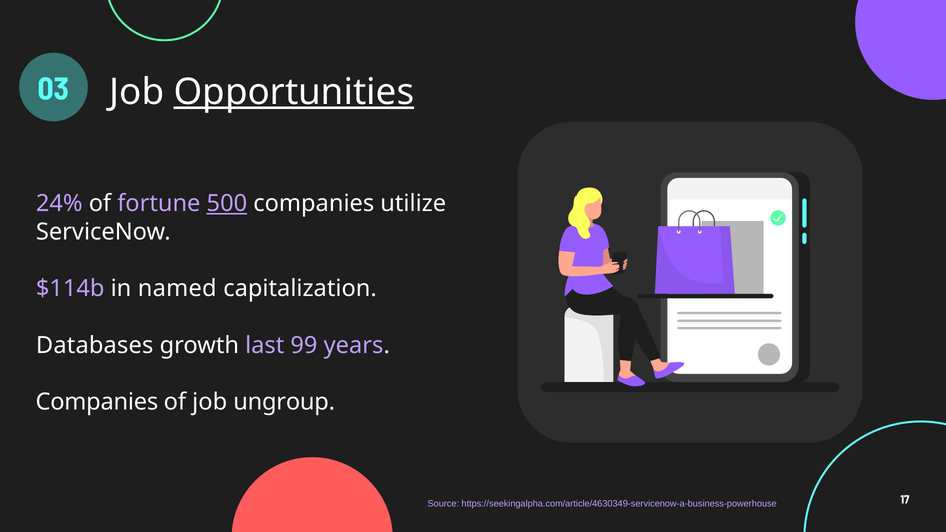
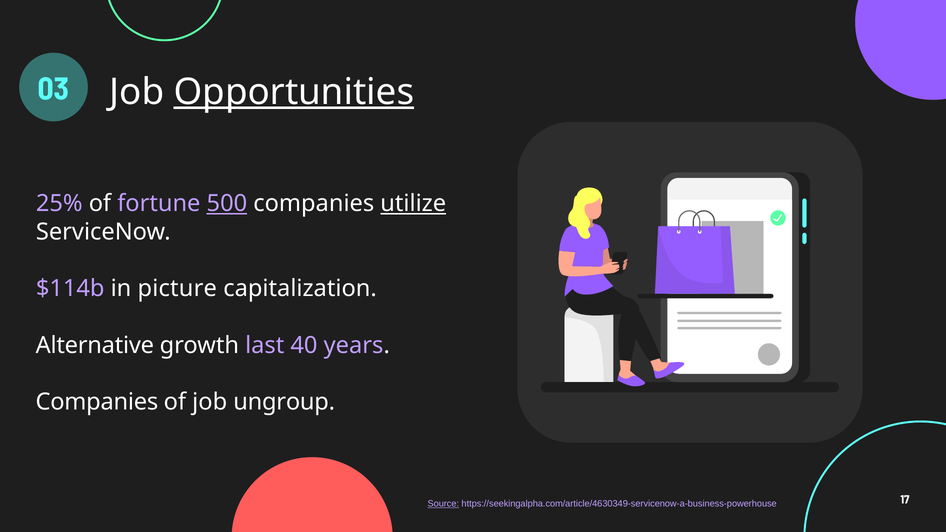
24%: 24% -> 25%
utilize underline: none -> present
named: named -> picture
Databases: Databases -> Alternative
99: 99 -> 40
Source underline: none -> present
